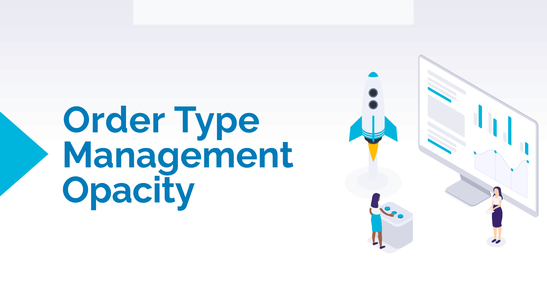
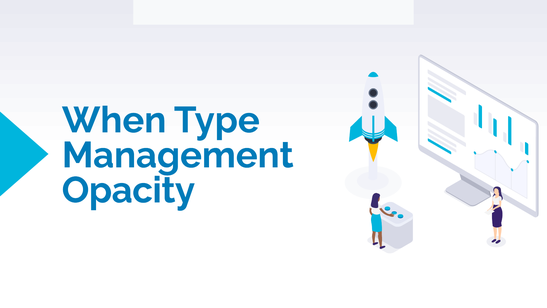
Order: Order -> When
